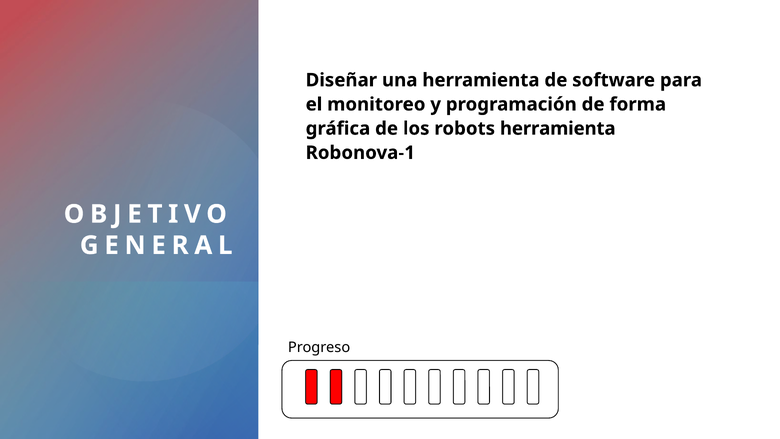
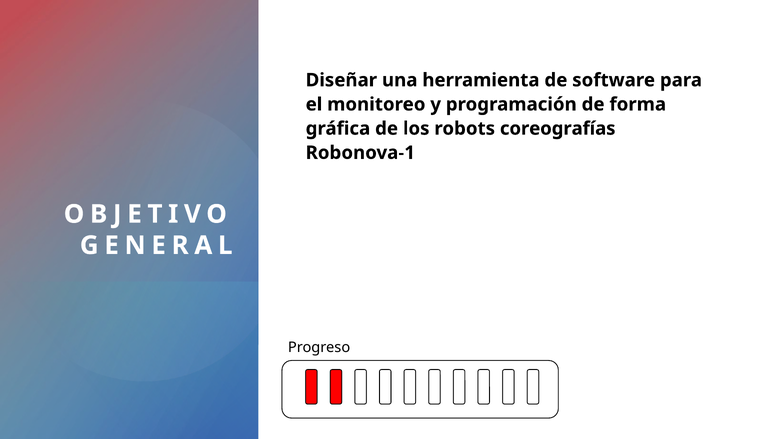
robots herramienta: herramienta -> coreografías
